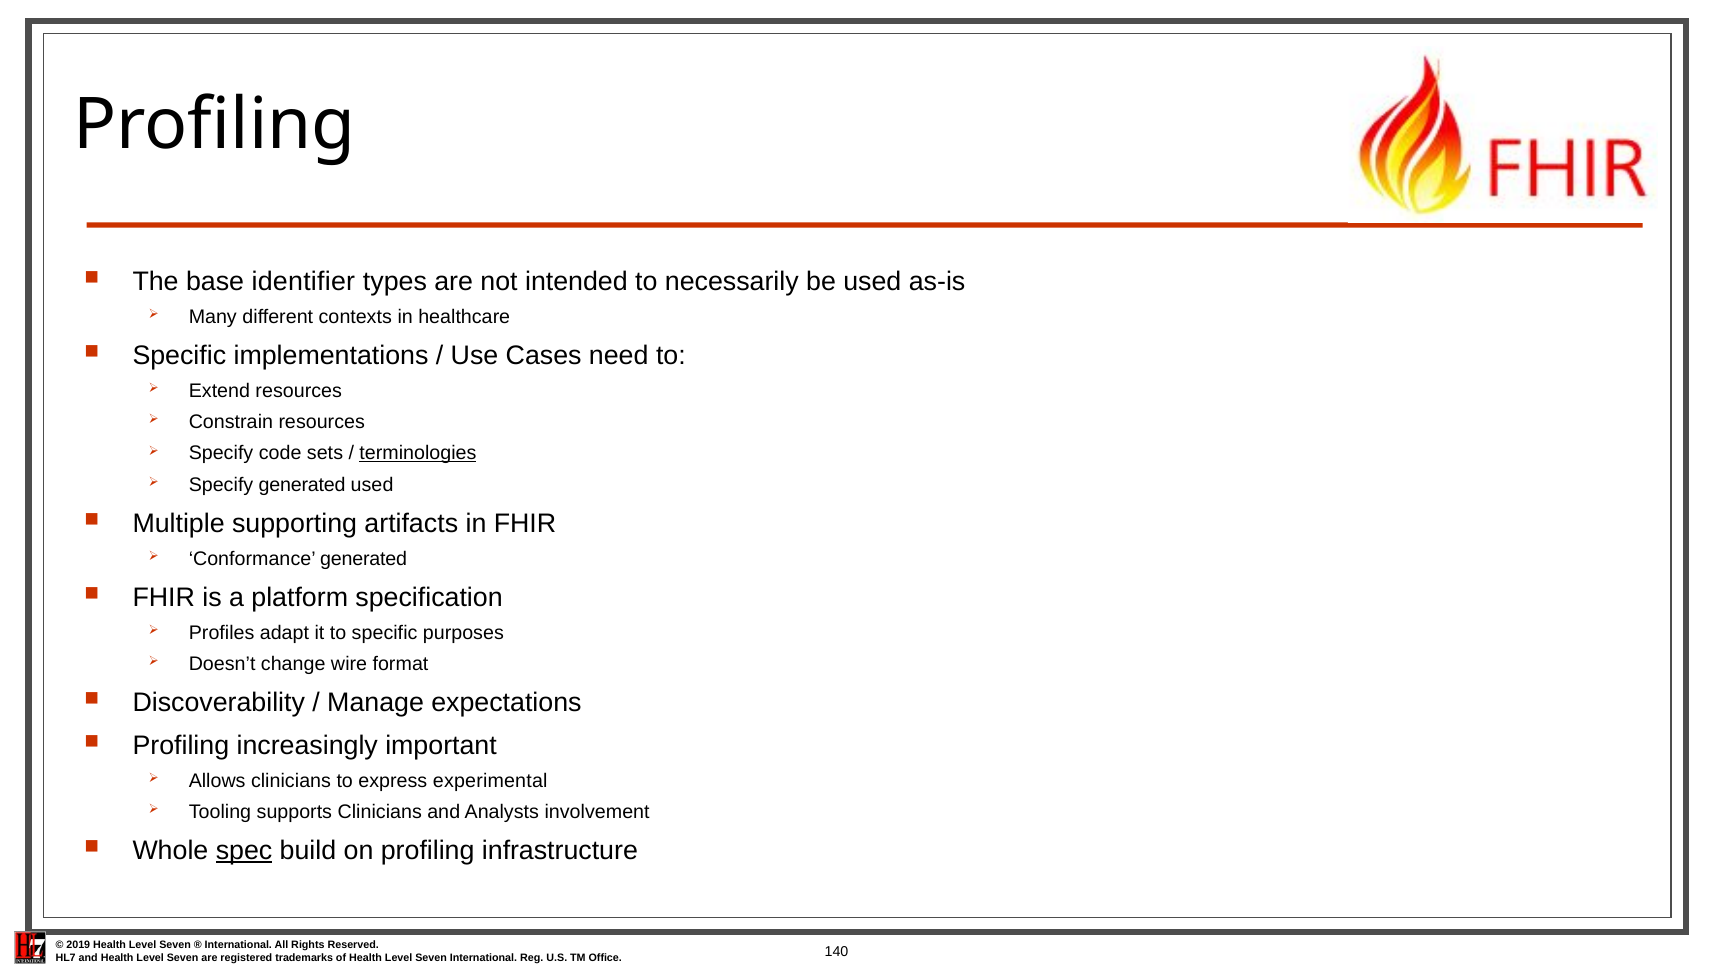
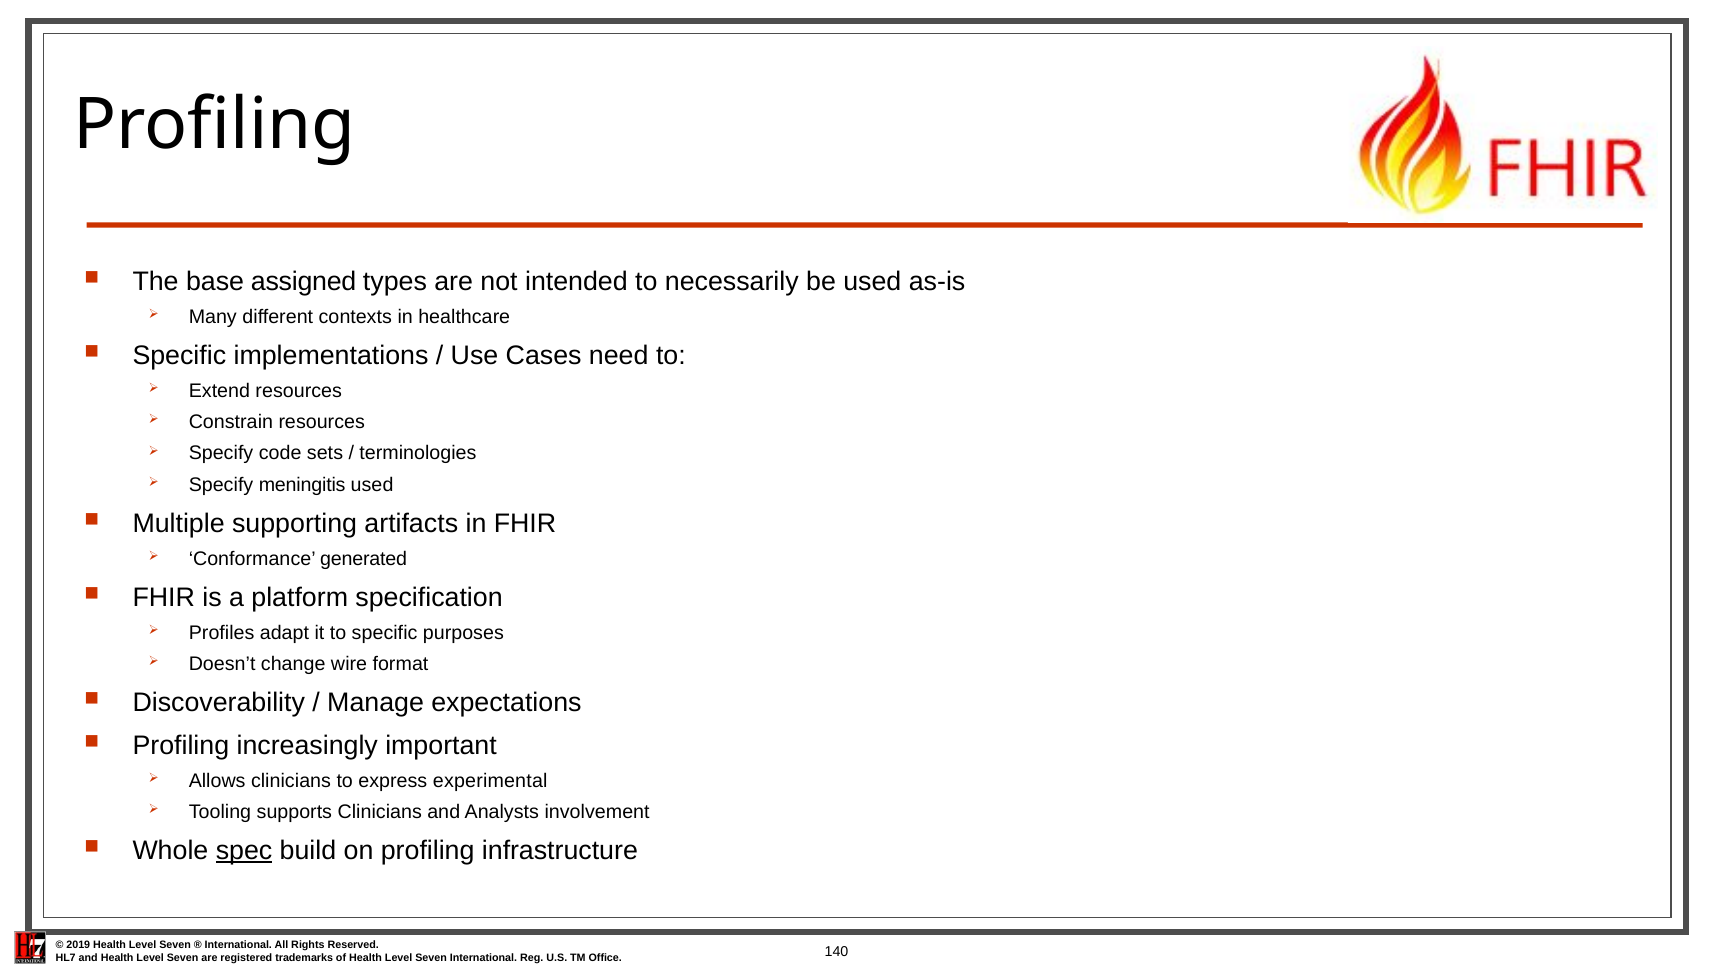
identifier: identifier -> assigned
terminologies underline: present -> none
Specify generated: generated -> meningitis
